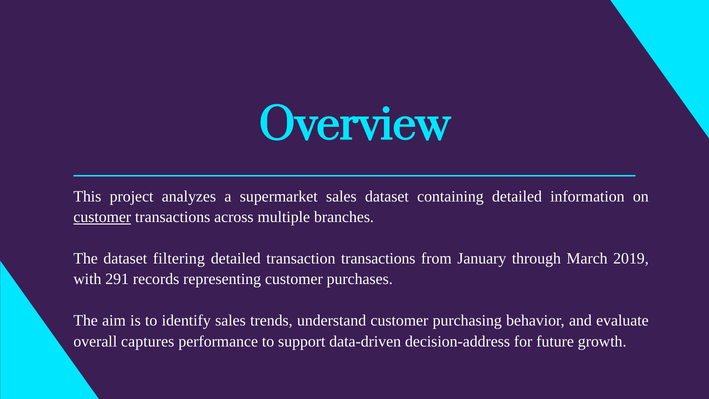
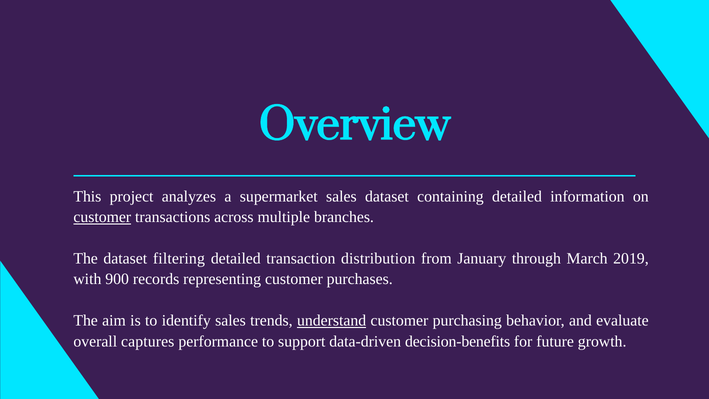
transaction transactions: transactions -> distribution
291: 291 -> 900
understand underline: none -> present
decision-address: decision-address -> decision-benefits
